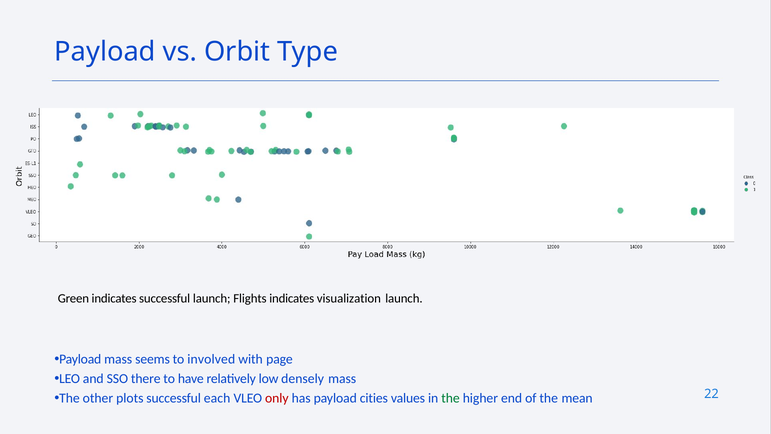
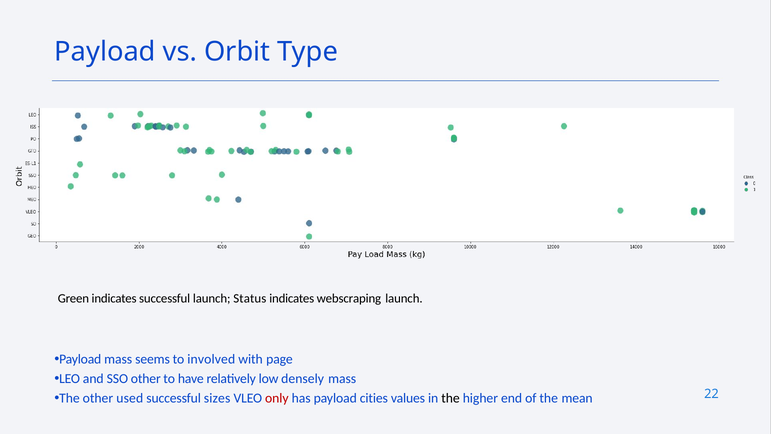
Flights: Flights -> Status
visualization: visualization -> webscraping
SSO there: there -> other
plots: plots -> used
each: each -> sizes
the at (451, 398) colour: green -> black
